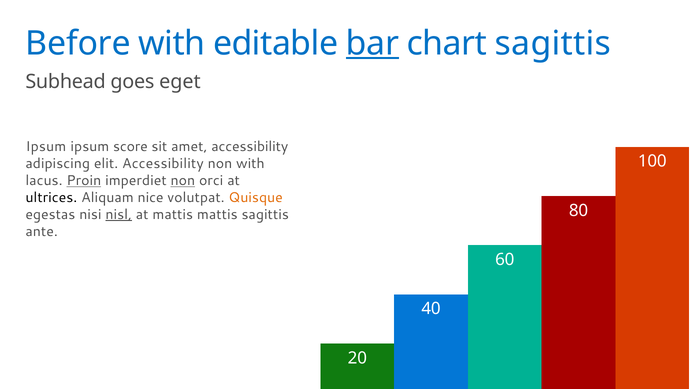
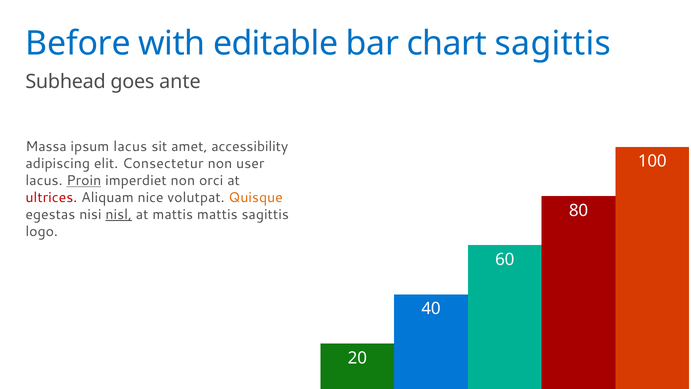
bar underline: present -> none
eget: eget -> ante
Ipsum at (46, 147): Ipsum -> Massa
ipsum score: score -> lacus
elit Accessibility: Accessibility -> Consectetur
non with: with -> user
non at (183, 181) underline: present -> none
ultrices colour: black -> red
ante: ante -> logo
